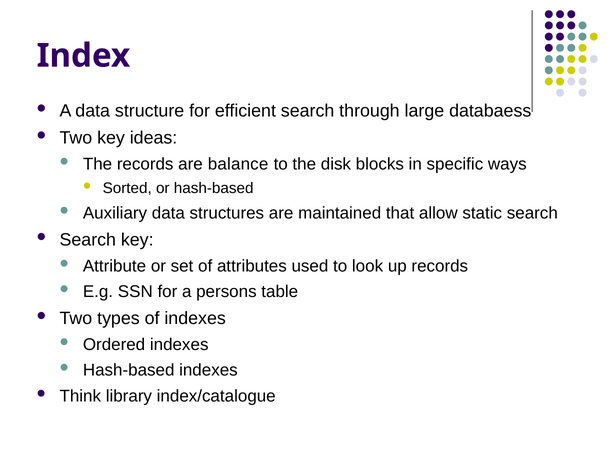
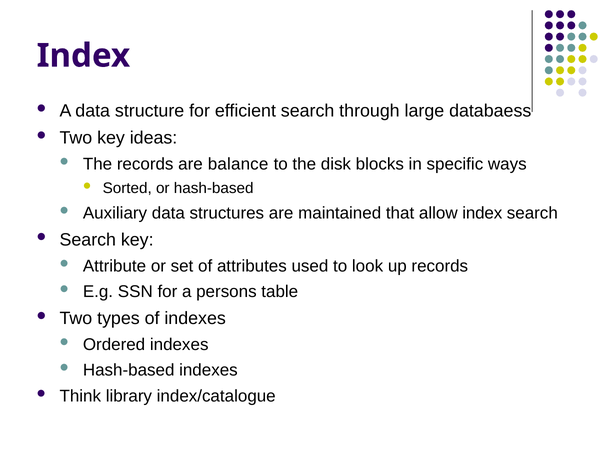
allow static: static -> index
